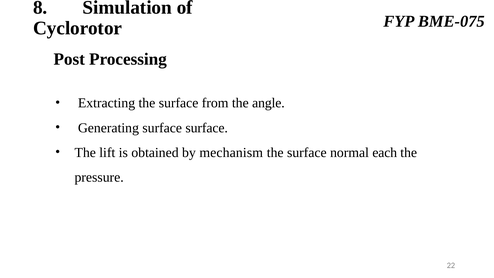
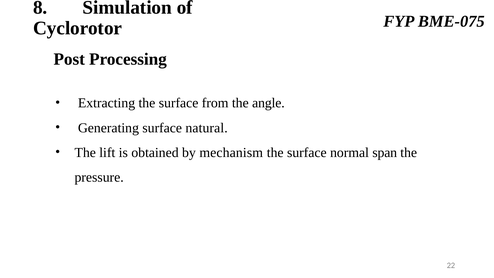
surface surface: surface -> natural
each: each -> span
